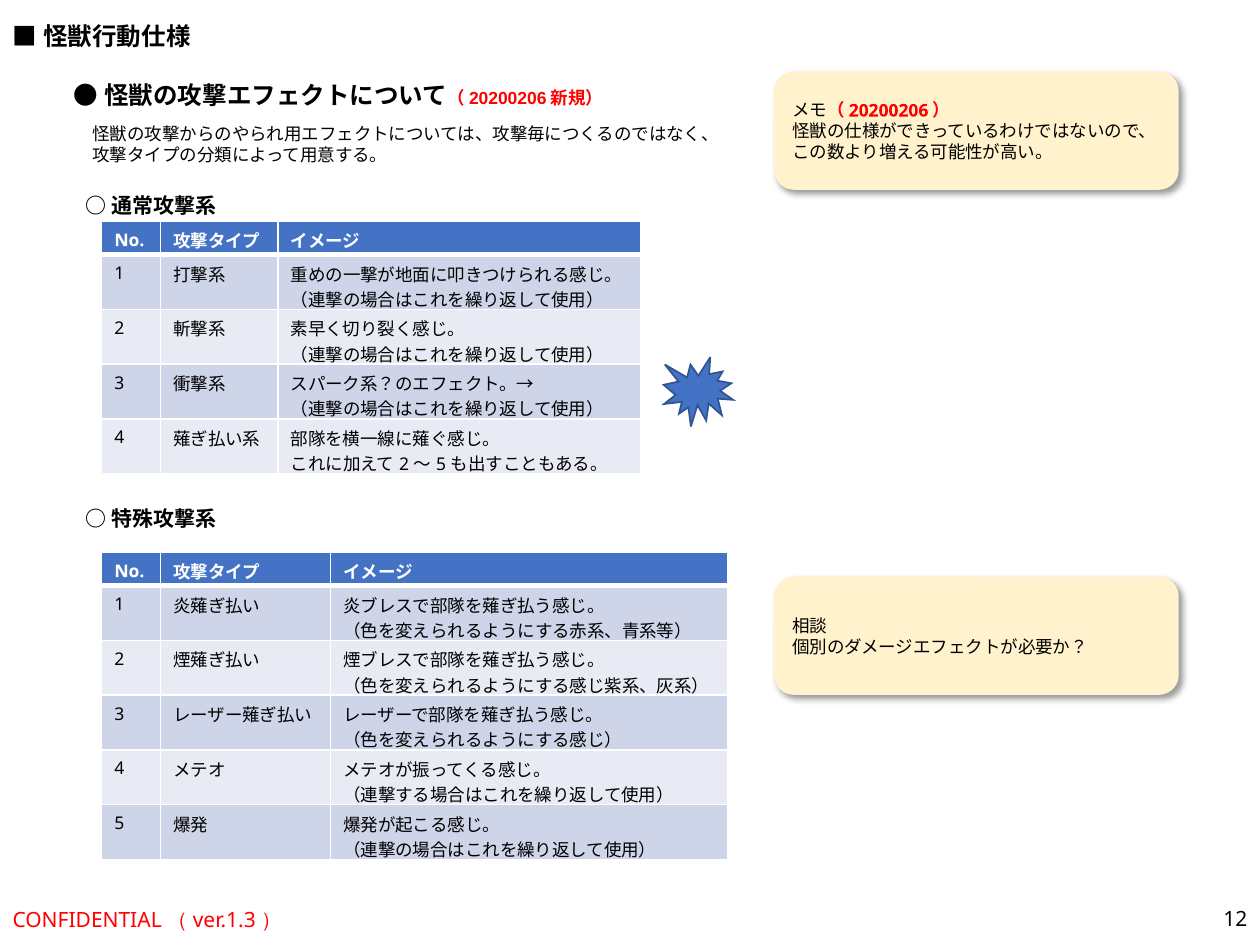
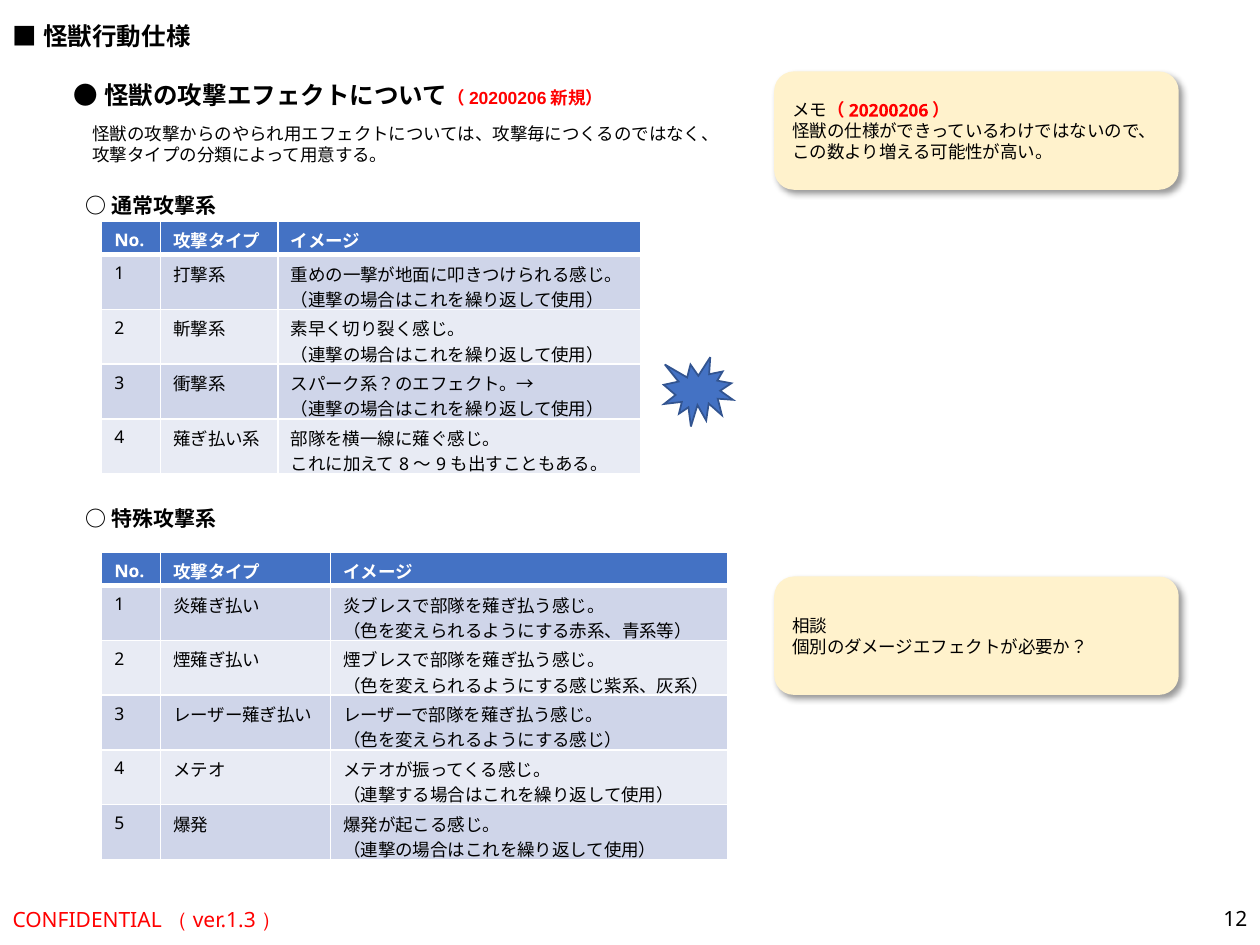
2 at (404, 465): 2 -> 8
5 at (441, 465): 5 -> 9
